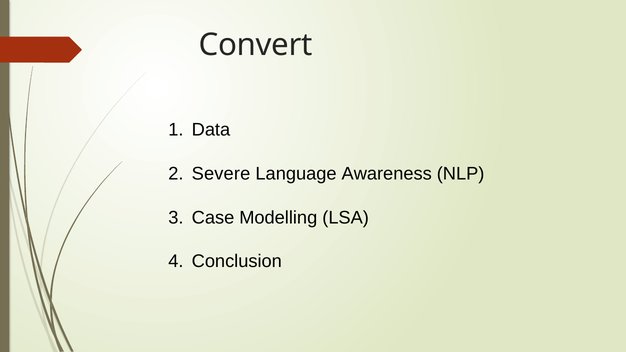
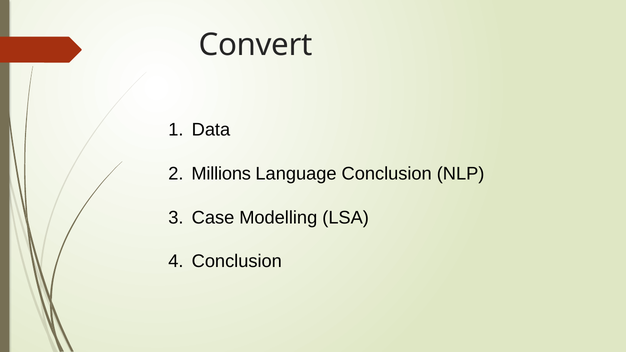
Severe: Severe -> Millions
Language Awareness: Awareness -> Conclusion
